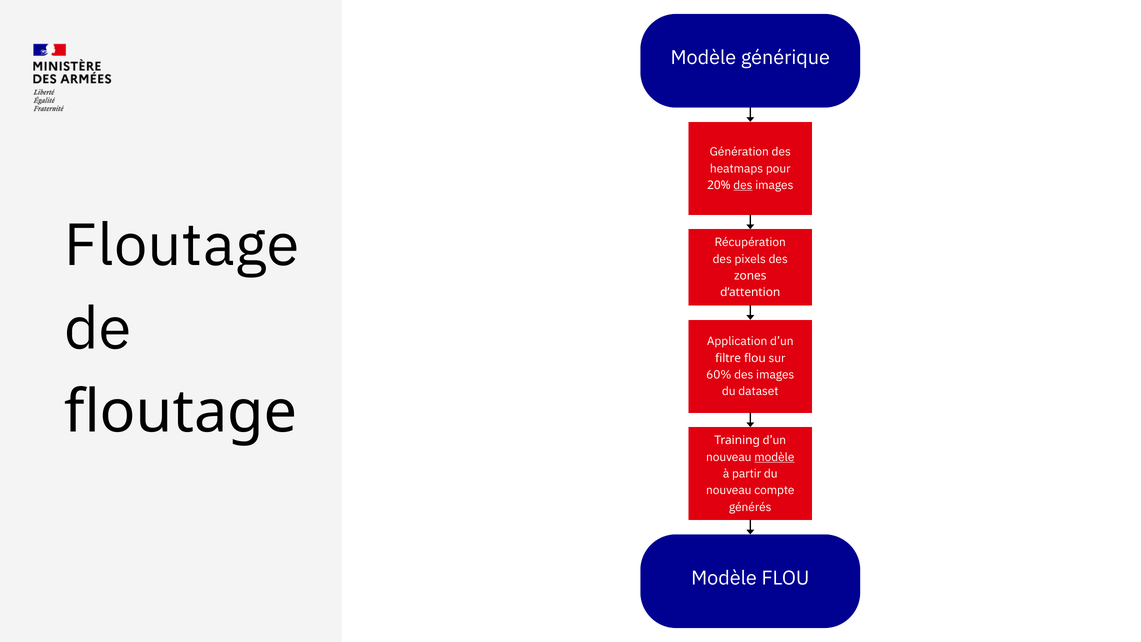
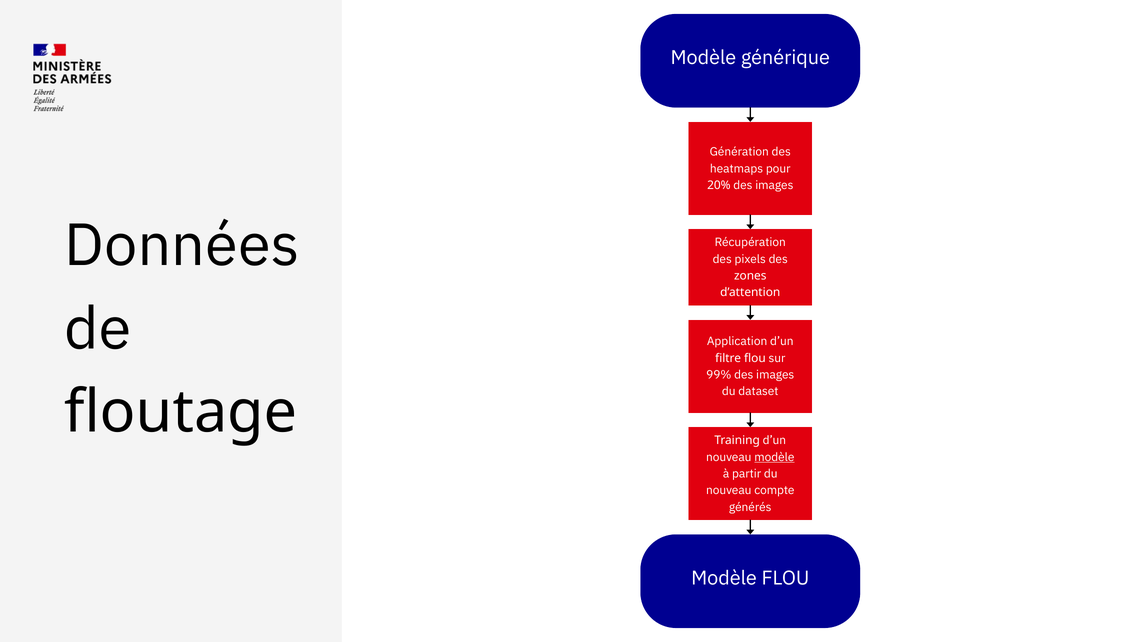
des at (743, 185) underline: present -> none
Floutage at (182, 246): Floutage -> Données
60%: 60% -> 99%
